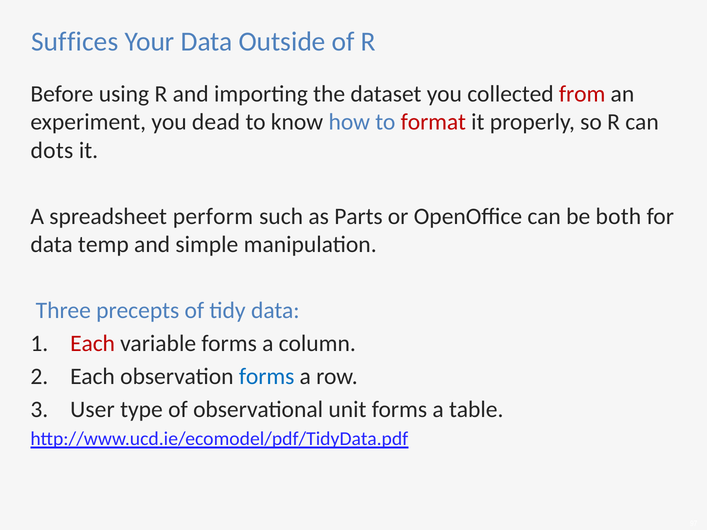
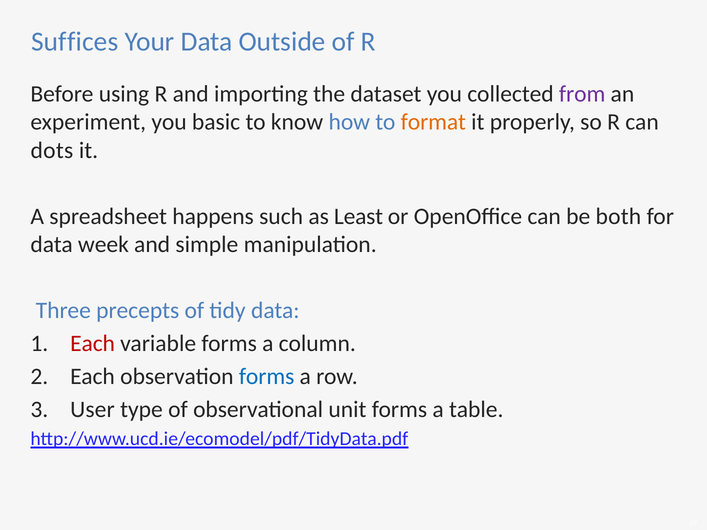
from colour: red -> purple
dead: dead -> basic
format colour: red -> orange
perform: perform -> happens
Parts: Parts -> Least
temp: temp -> week
